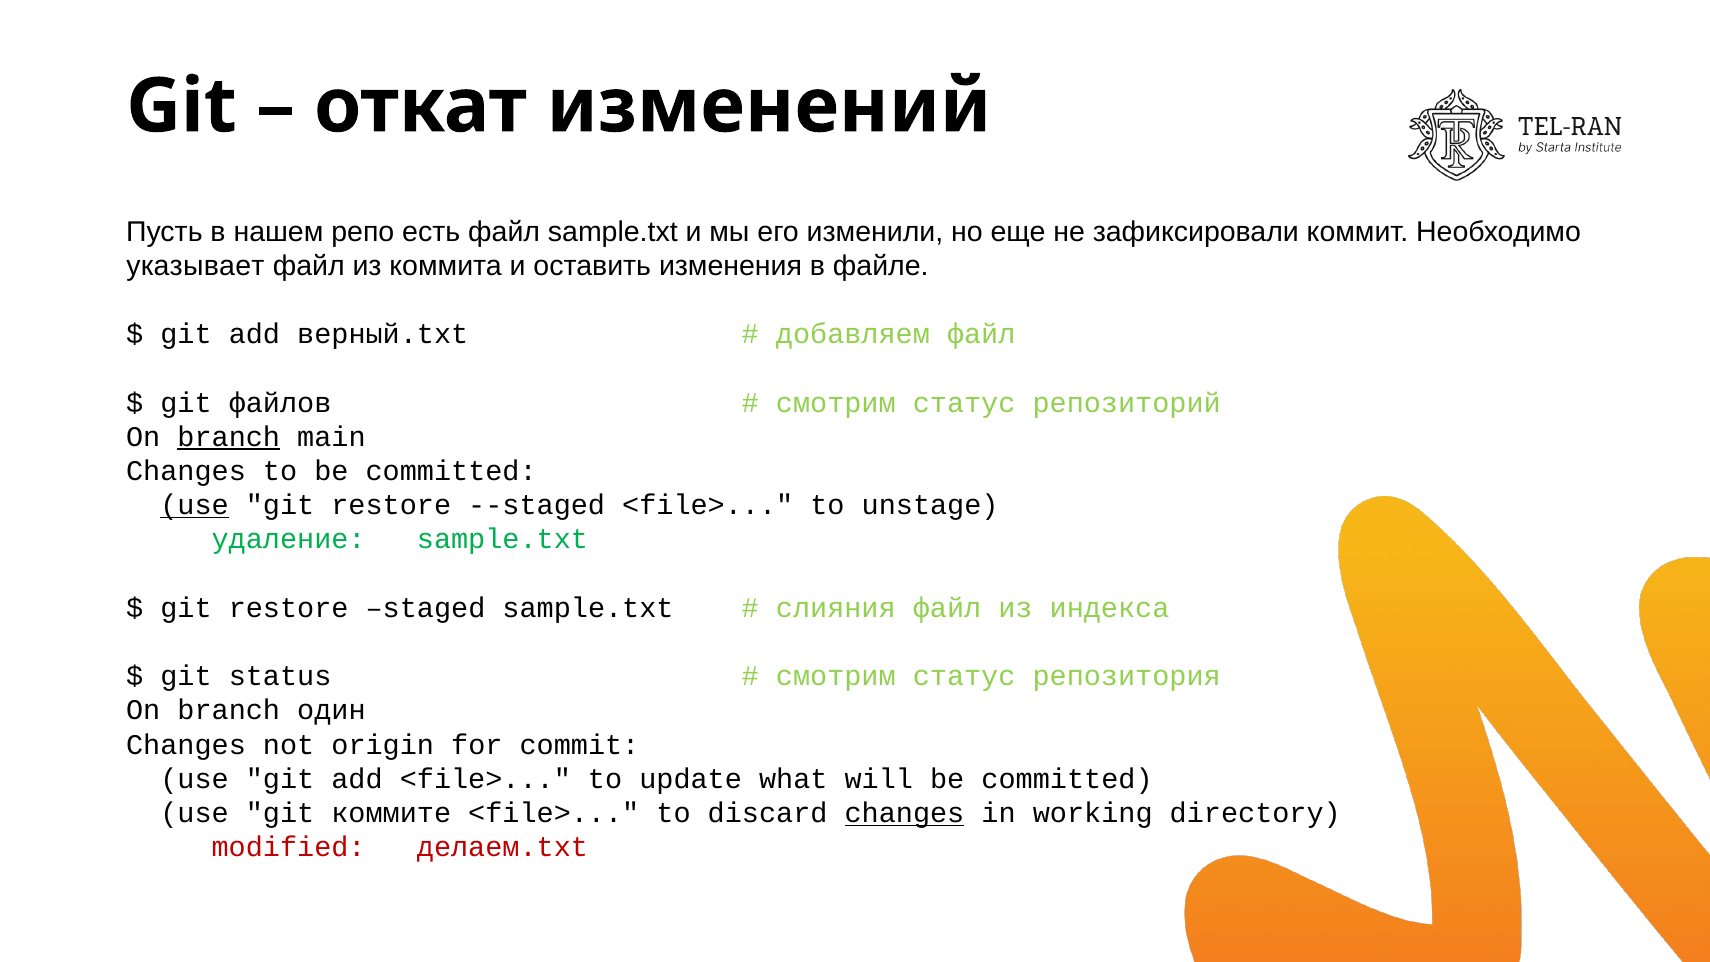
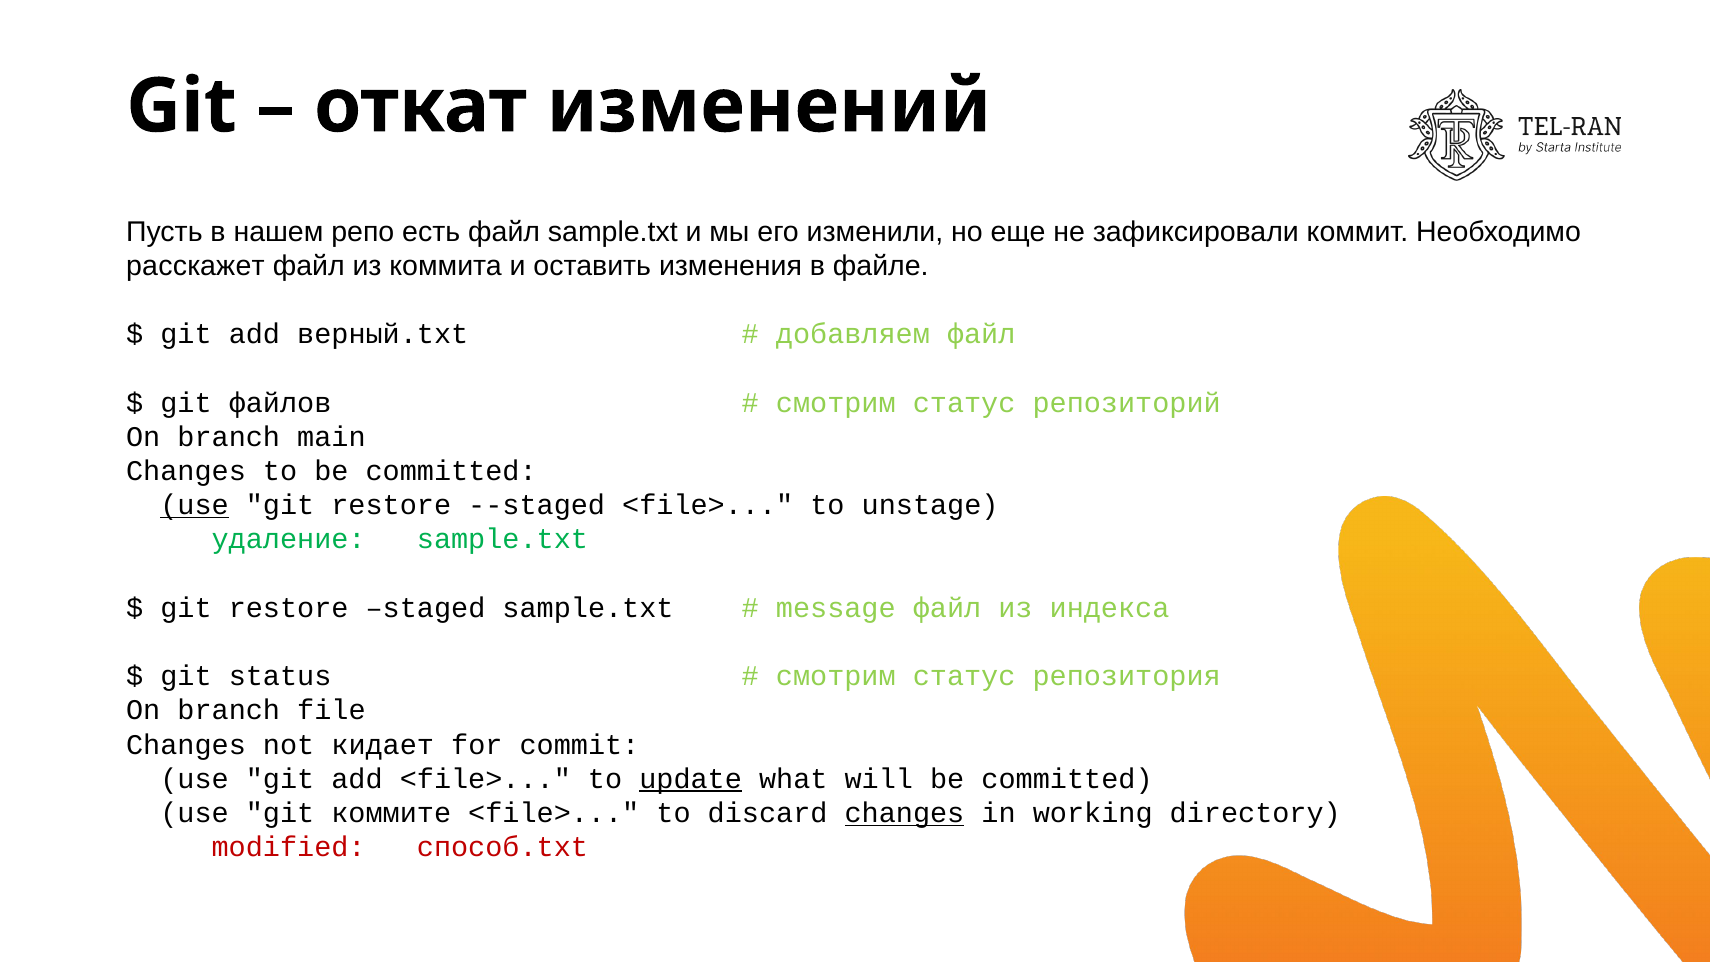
указывает: указывает -> расскажет
branch at (229, 437) underline: present -> none
слияния: слияния -> message
один: один -> file
origin: origin -> кидает
update underline: none -> present
делаем.txt: делаем.txt -> способ.txt
